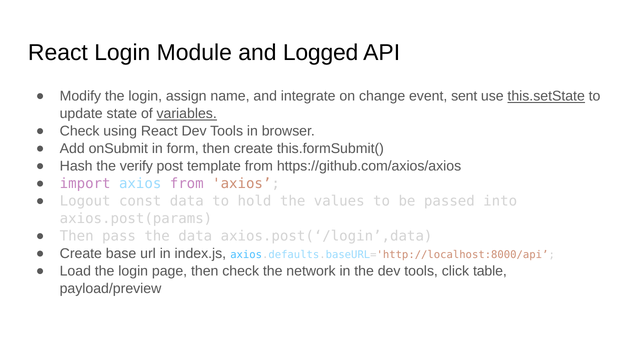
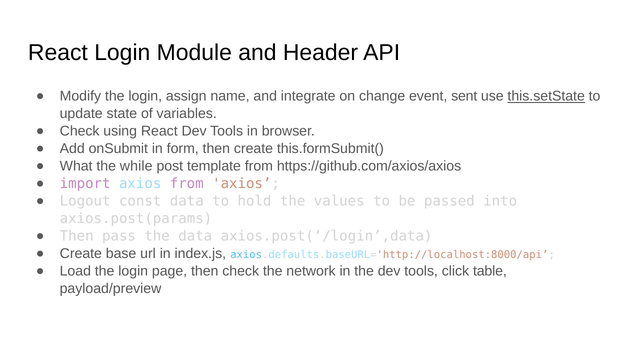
Logged: Logged -> Header
variables underline: present -> none
Hash: Hash -> What
verify: verify -> while
